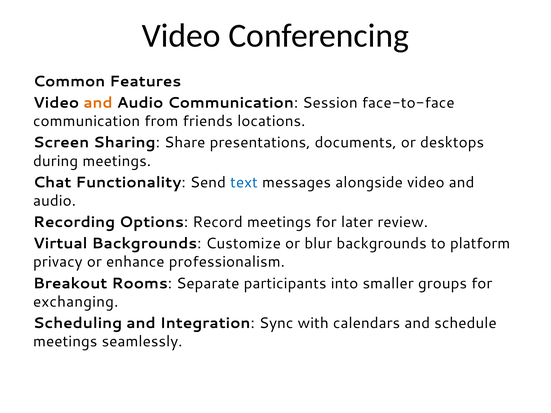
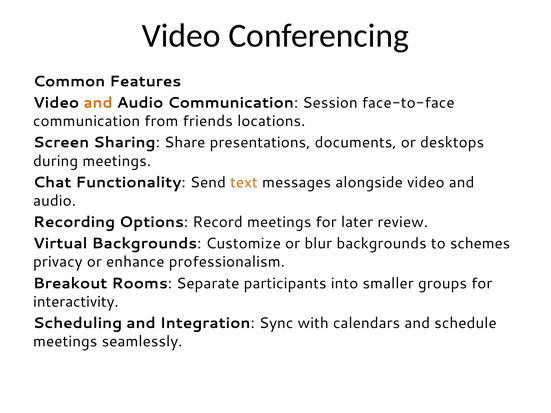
text colour: blue -> orange
platform: platform -> schemes
exchanging: exchanging -> interactivity
